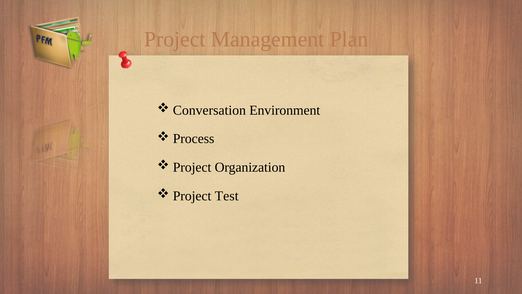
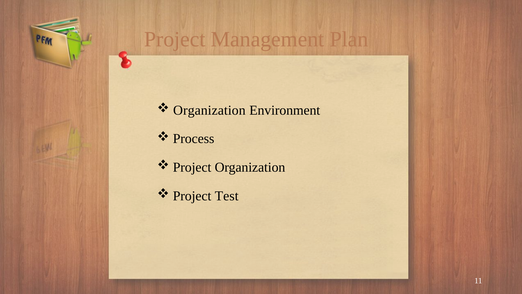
Conversation at (209, 110): Conversation -> Organization
